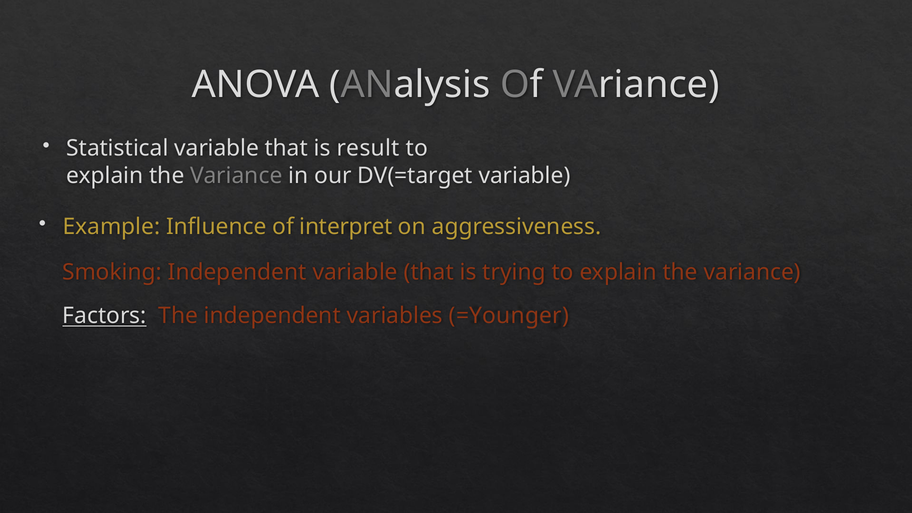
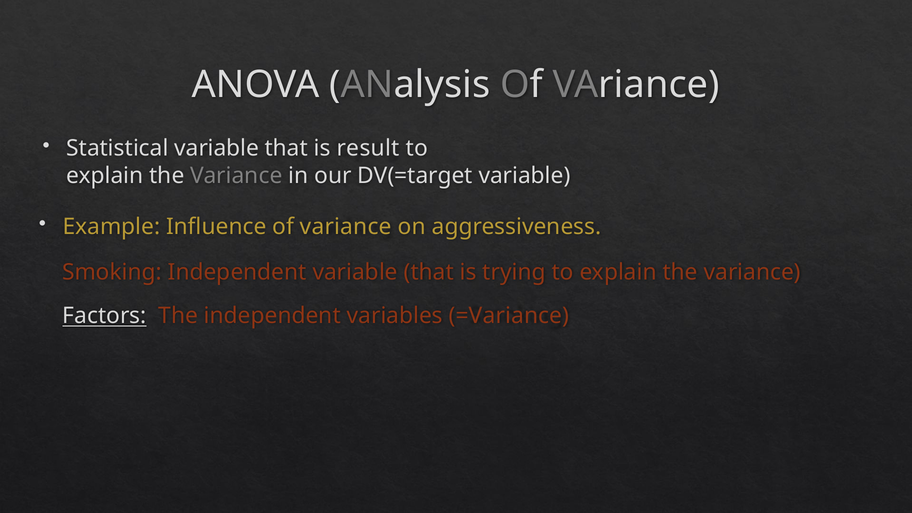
Influence of interpret: interpret -> variance
=Younger: =Younger -> =Variance
